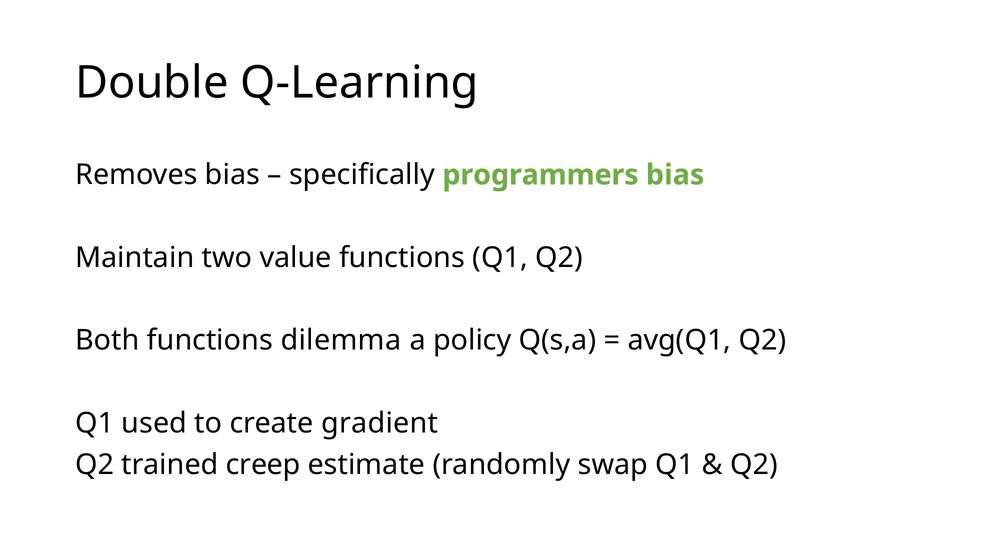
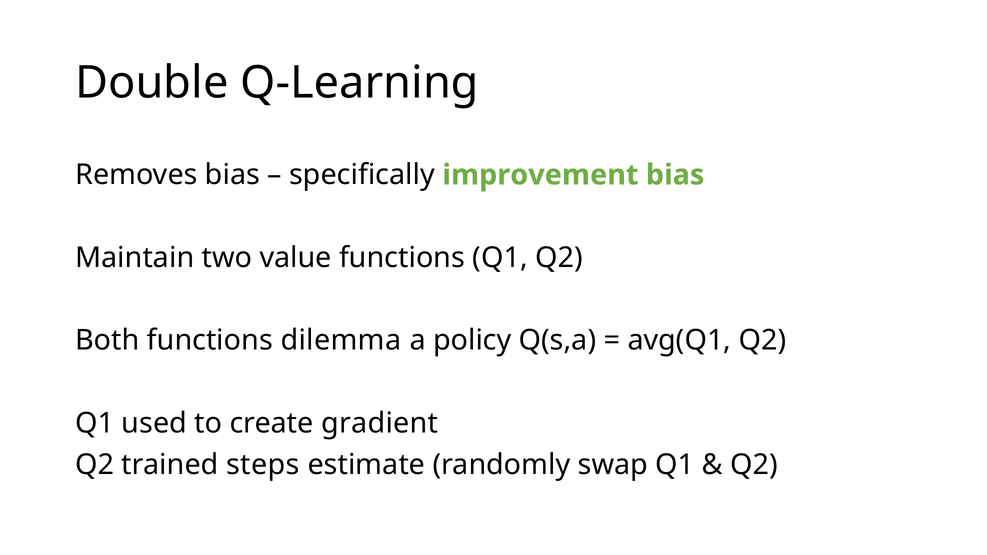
programmers: programmers -> improvement
creep: creep -> steps
